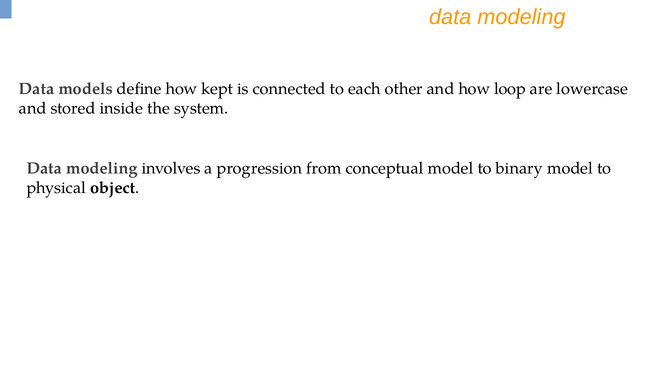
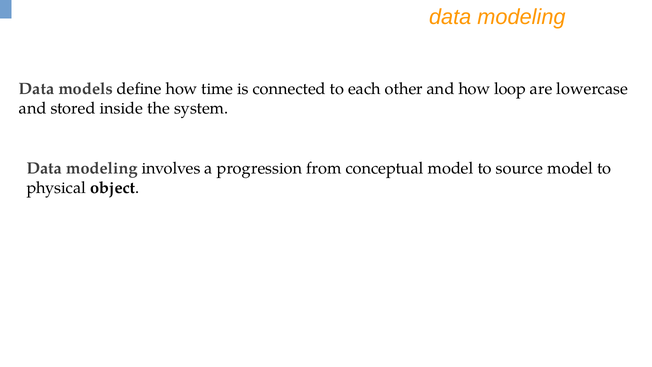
kept: kept -> time
binary: binary -> source
